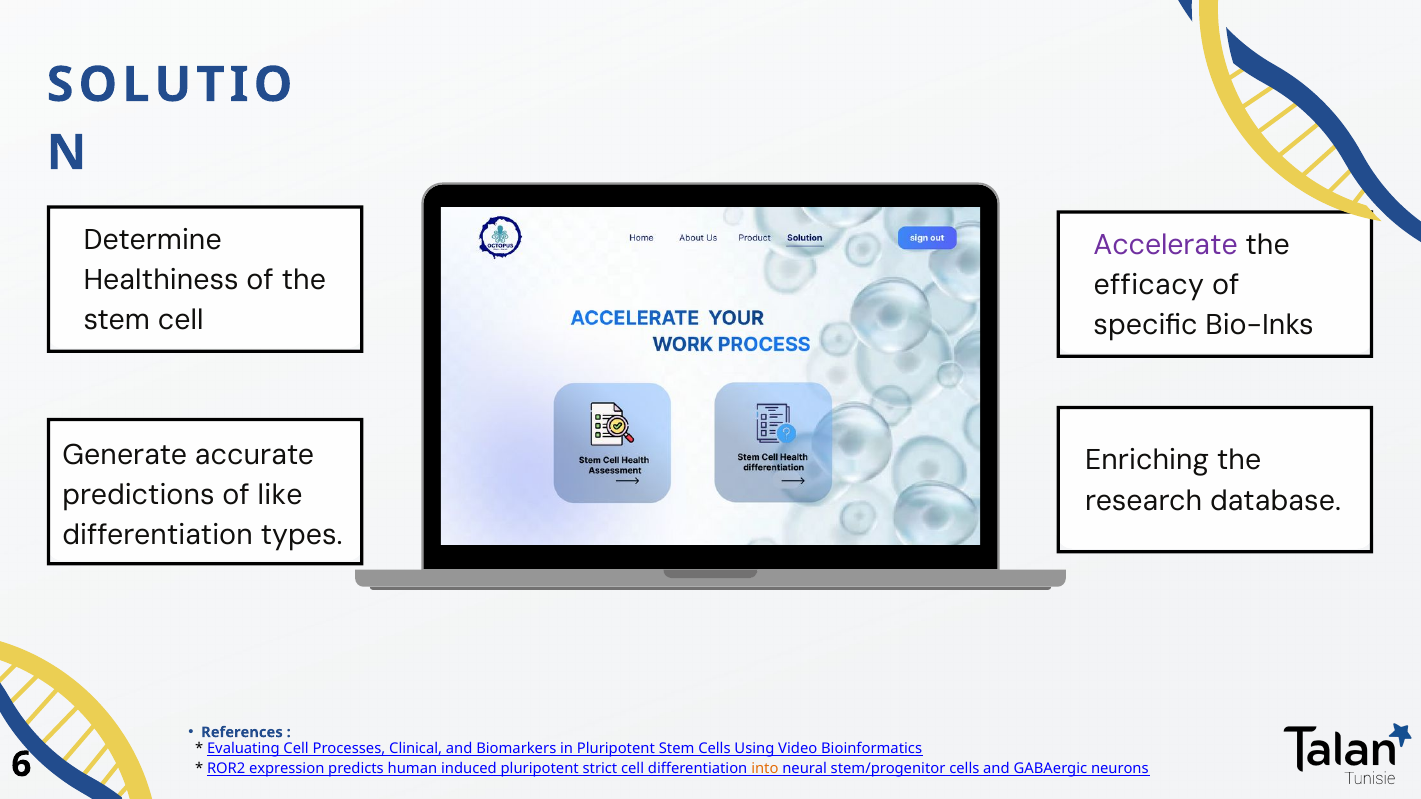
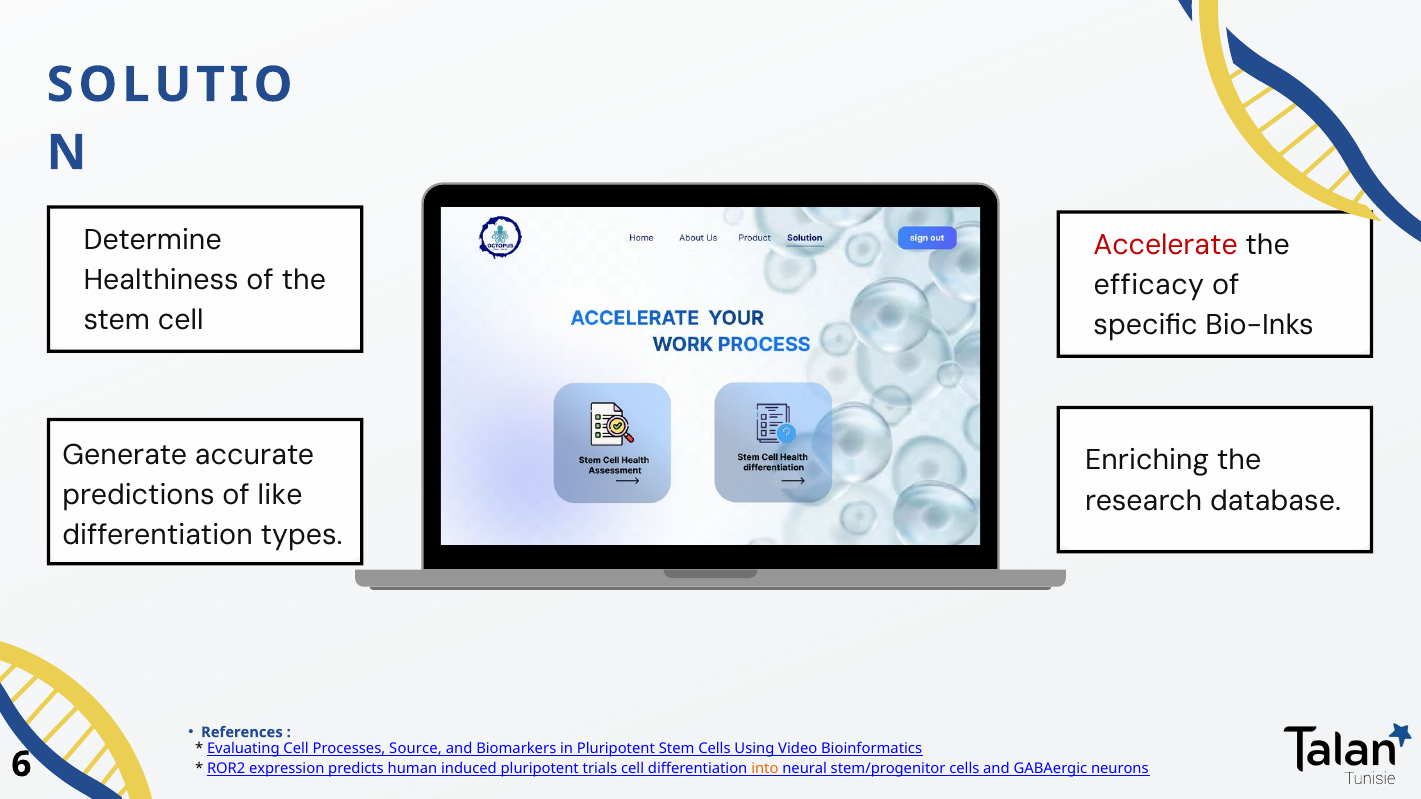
Accelerate colour: purple -> red
Clinical: Clinical -> Source
strict: strict -> trials
